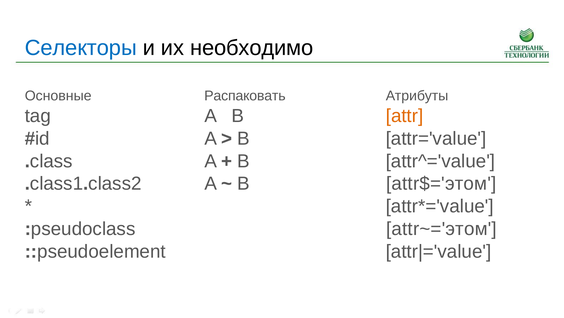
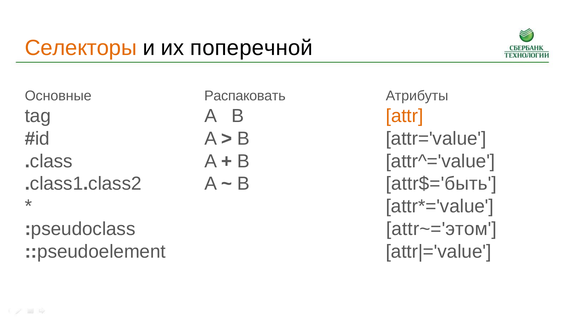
Селекторы colour: blue -> orange
необходимо: необходимо -> поперечной
attr$='этом: attr$='этом -> attr$='быть
